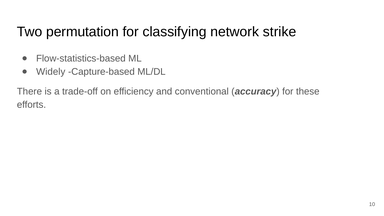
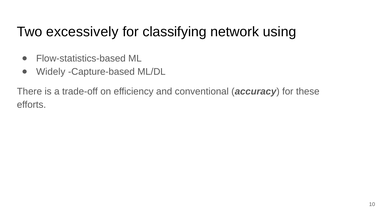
permutation: permutation -> excessively
strike: strike -> using
